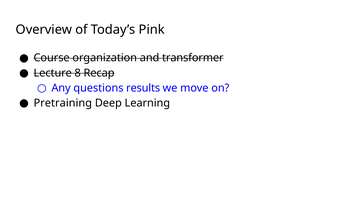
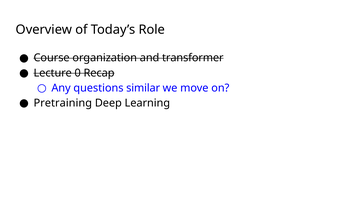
Pink: Pink -> Role
8: 8 -> 0
results: results -> similar
